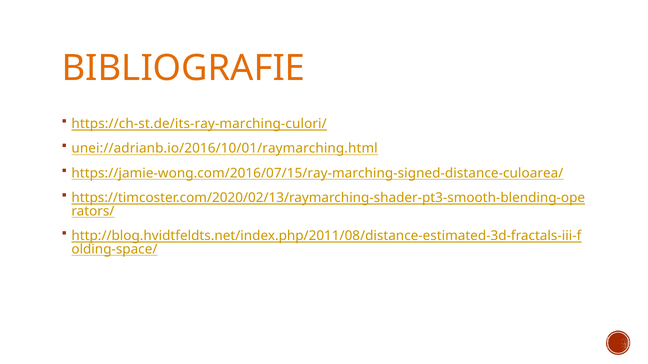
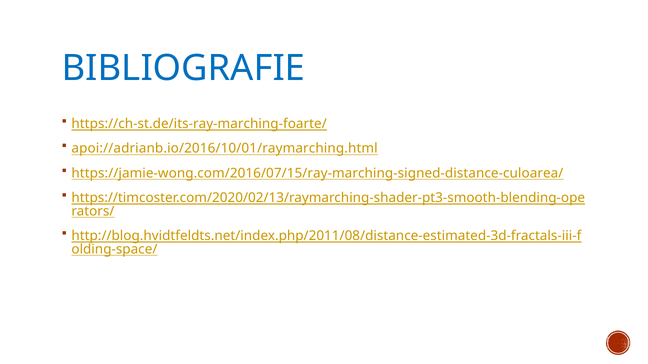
BIBLIOGRAFIE colour: orange -> blue
https://ch-st.de/its-ray-marching-culori/: https://ch-st.de/its-ray-marching-culori/ -> https://ch-st.de/its-ray-marching-foarte/
unei://adrianb.io/2016/10/01/raymarching.html: unei://adrianb.io/2016/10/01/raymarching.html -> apoi://adrianb.io/2016/10/01/raymarching.html
